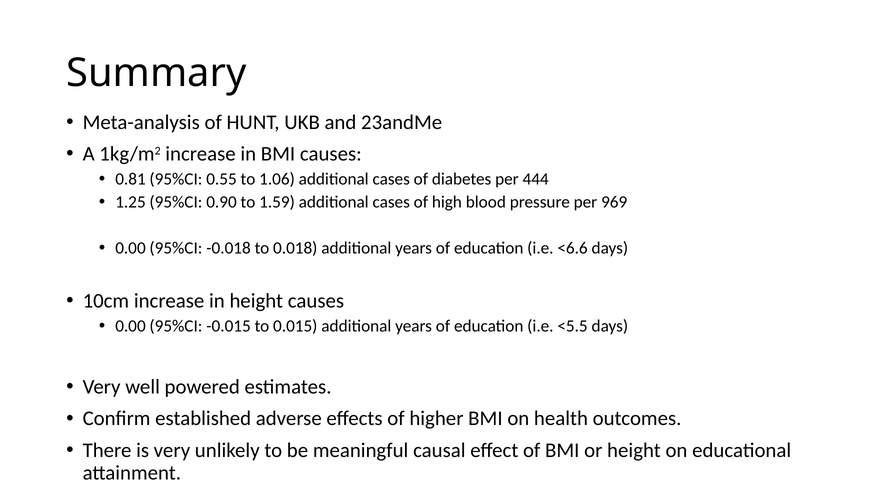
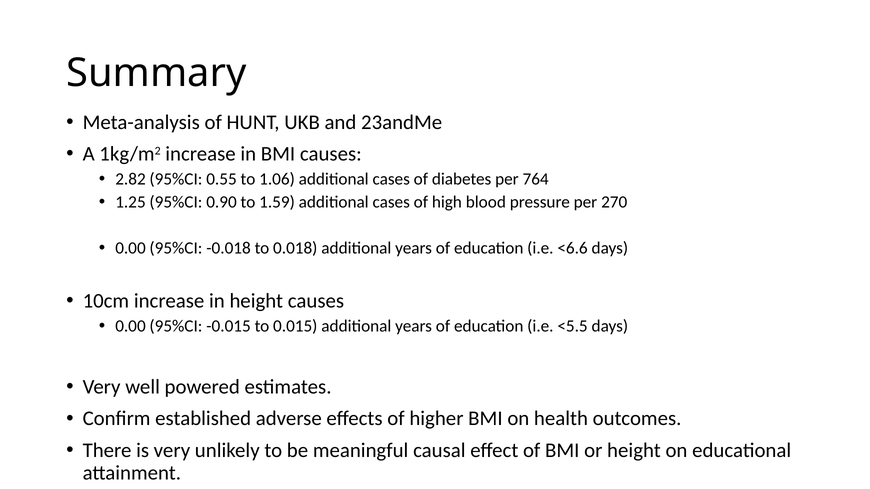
0.81: 0.81 -> 2.82
444: 444 -> 764
969: 969 -> 270
